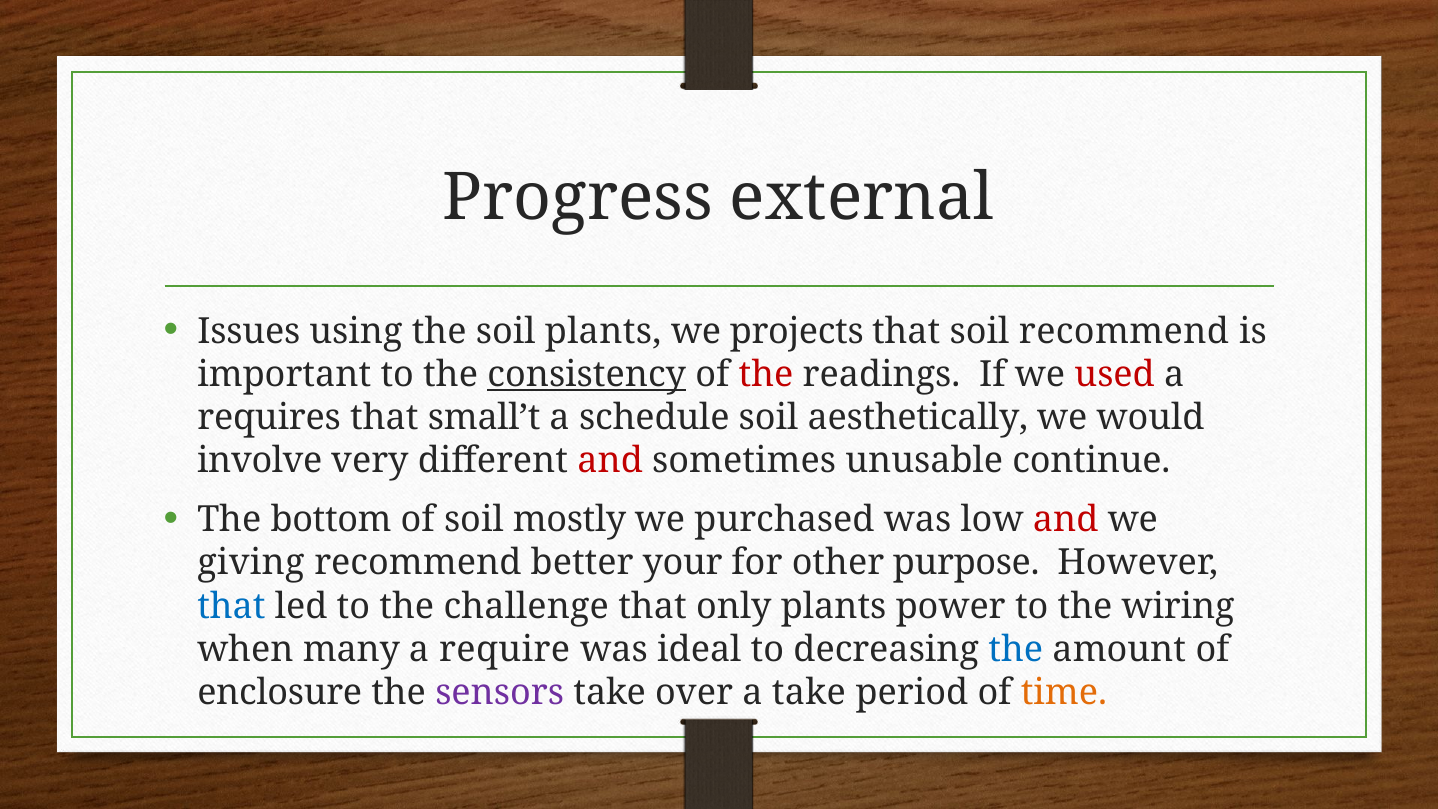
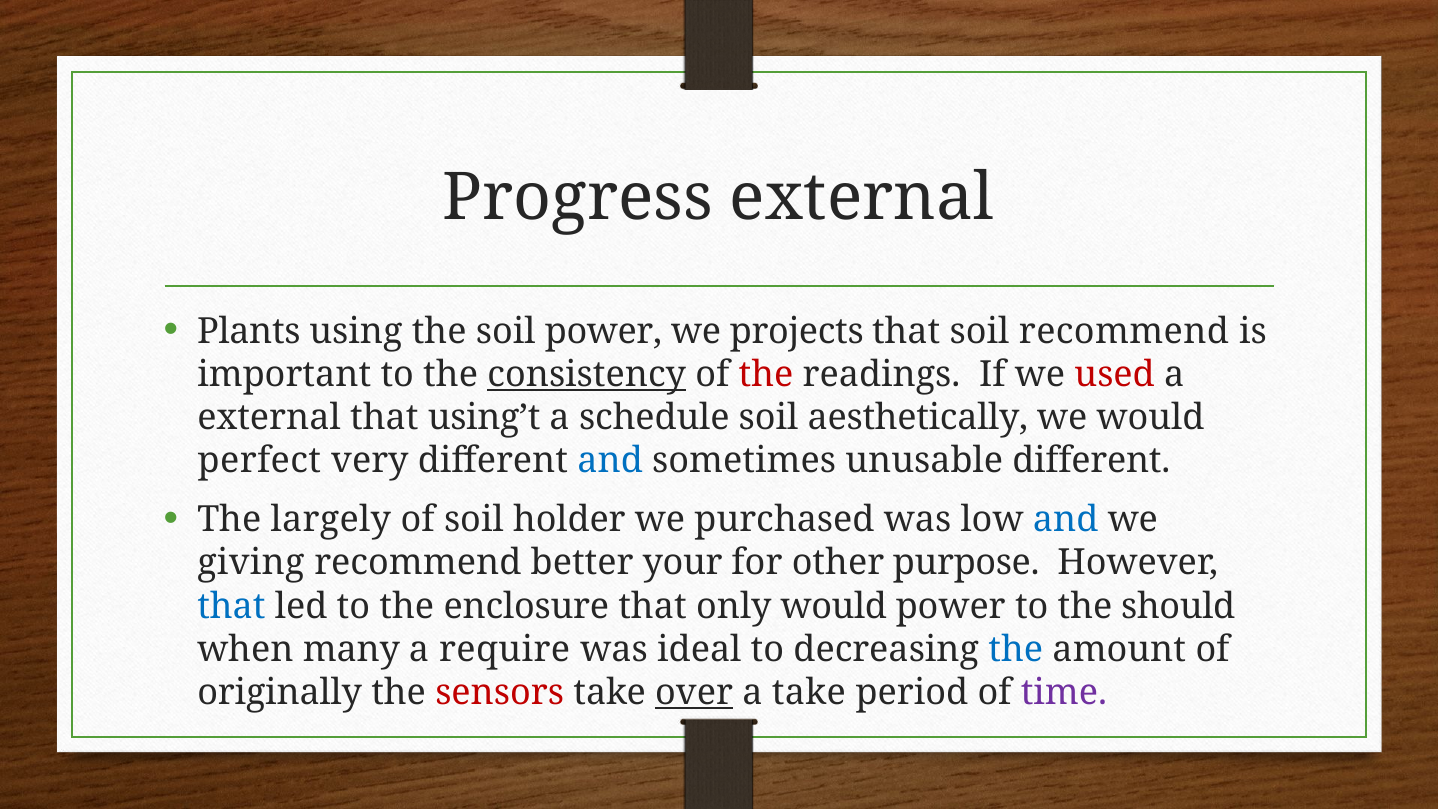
Issues: Issues -> Plants
soil plants: plants -> power
requires at (269, 417): requires -> external
small’t: small’t -> using’t
involve: involve -> perfect
and at (610, 461) colour: red -> blue
unusable continue: continue -> different
bottom: bottom -> largely
mostly: mostly -> holder
and at (1066, 520) colour: red -> blue
challenge: challenge -> enclosure
only plants: plants -> would
wiring: wiring -> should
enclosure: enclosure -> originally
sensors colour: purple -> red
over underline: none -> present
time colour: orange -> purple
